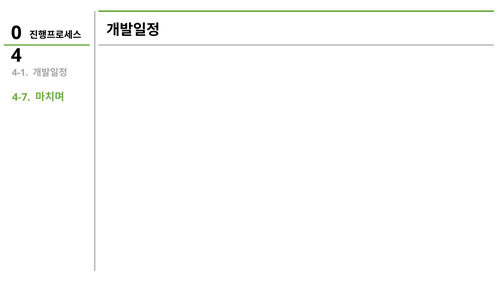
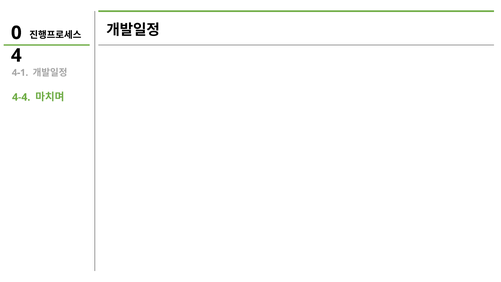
4-7: 4-7 -> 4-4
